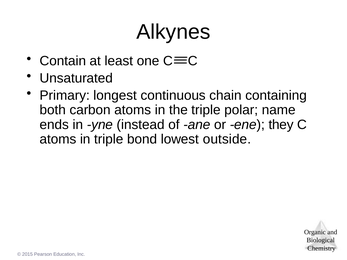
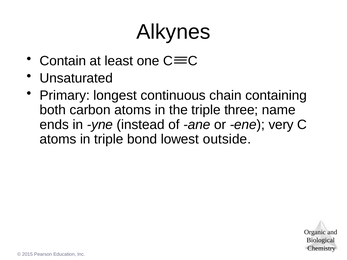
polar: polar -> three
they: they -> very
